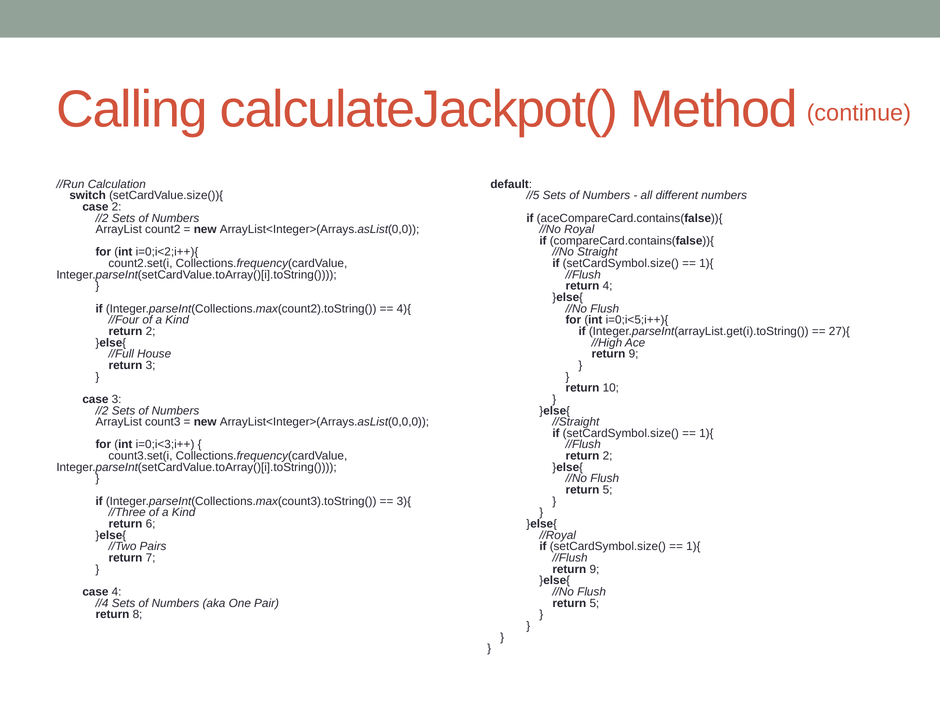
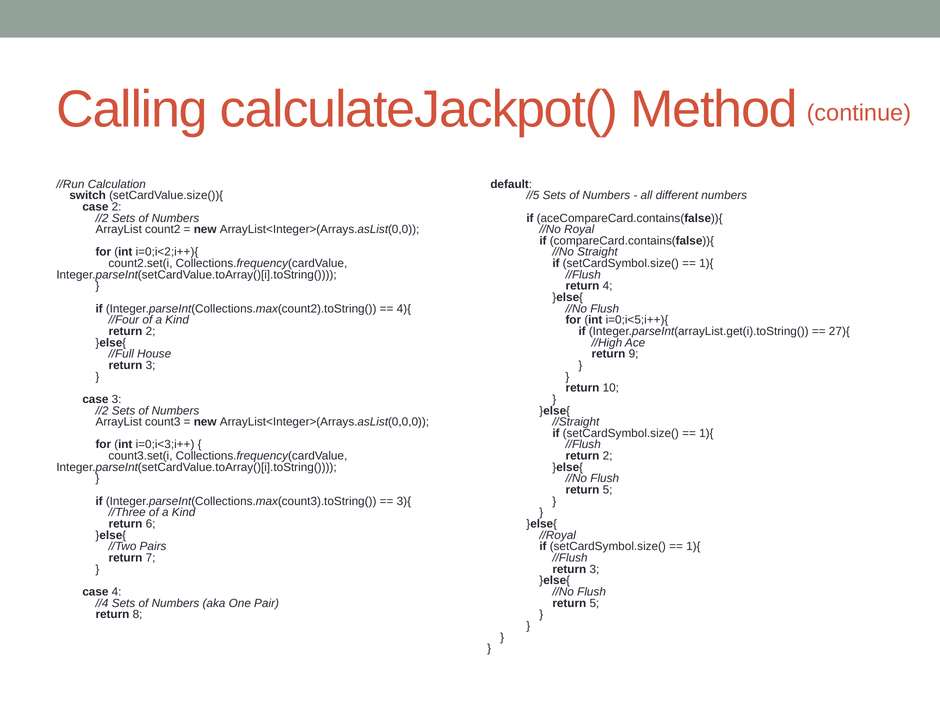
9 at (594, 569): 9 -> 3
